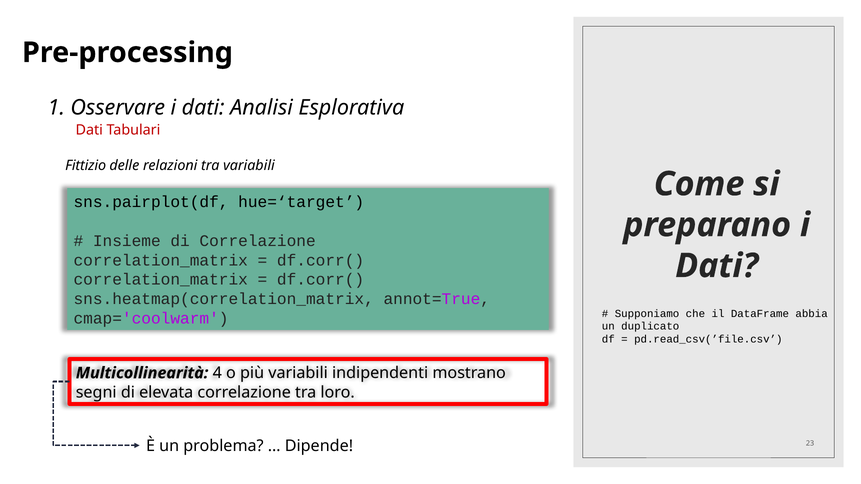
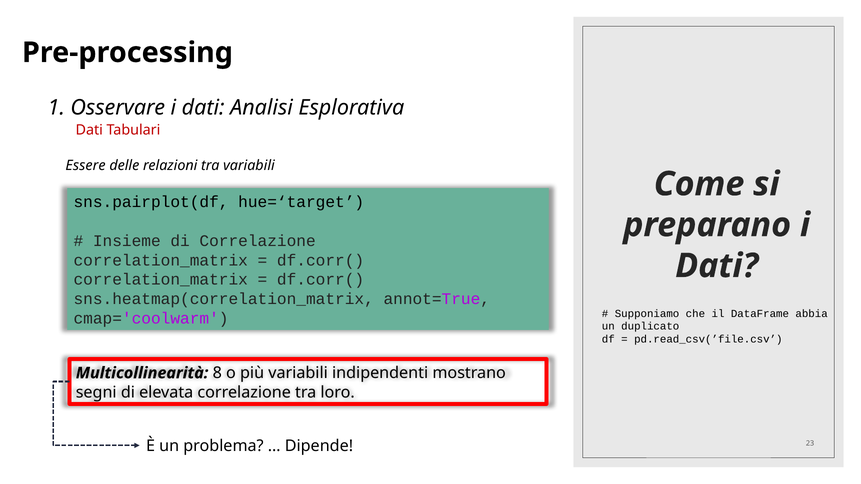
Fittizio: Fittizio -> Essere
4: 4 -> 8
